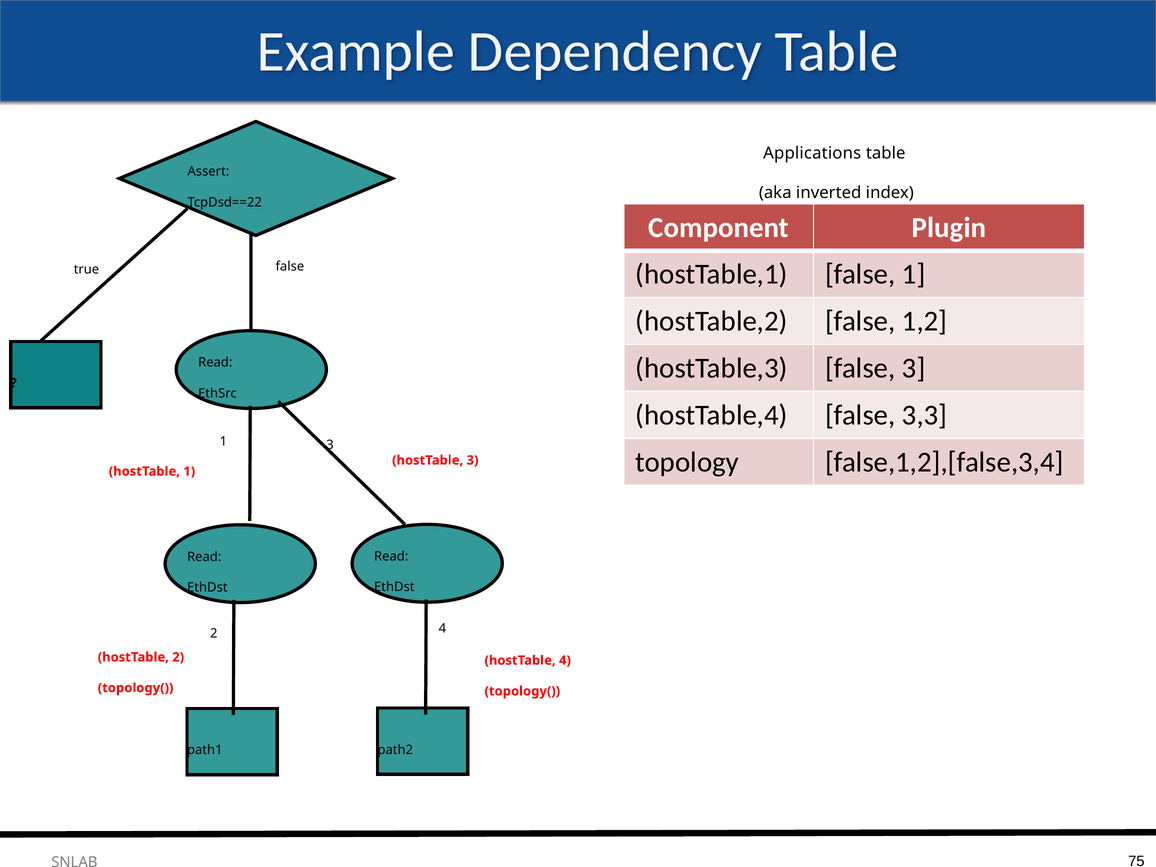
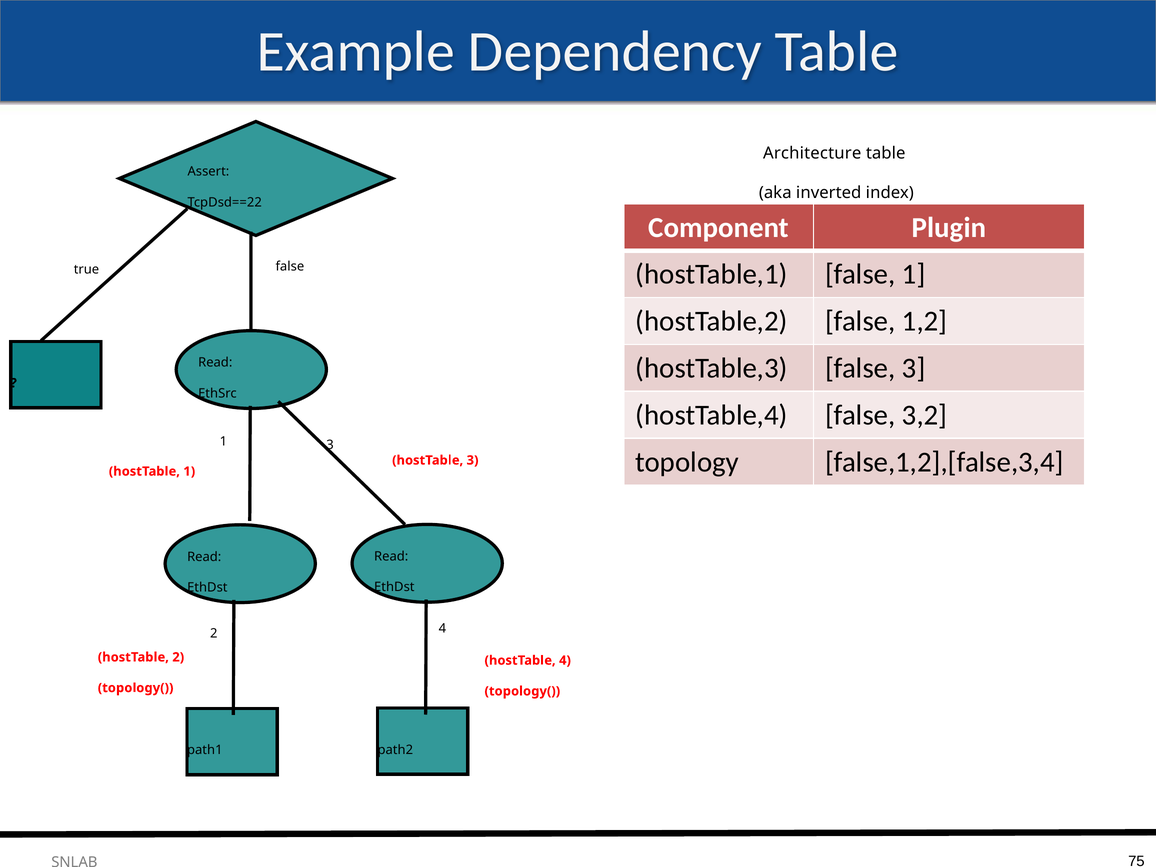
Applications: Applications -> Architecture
3,3: 3,3 -> 3,2
